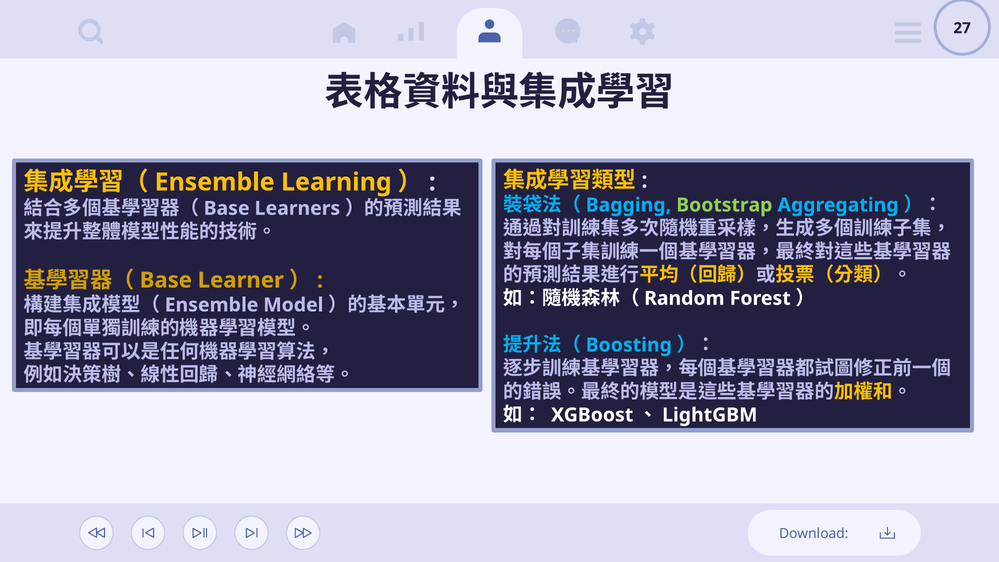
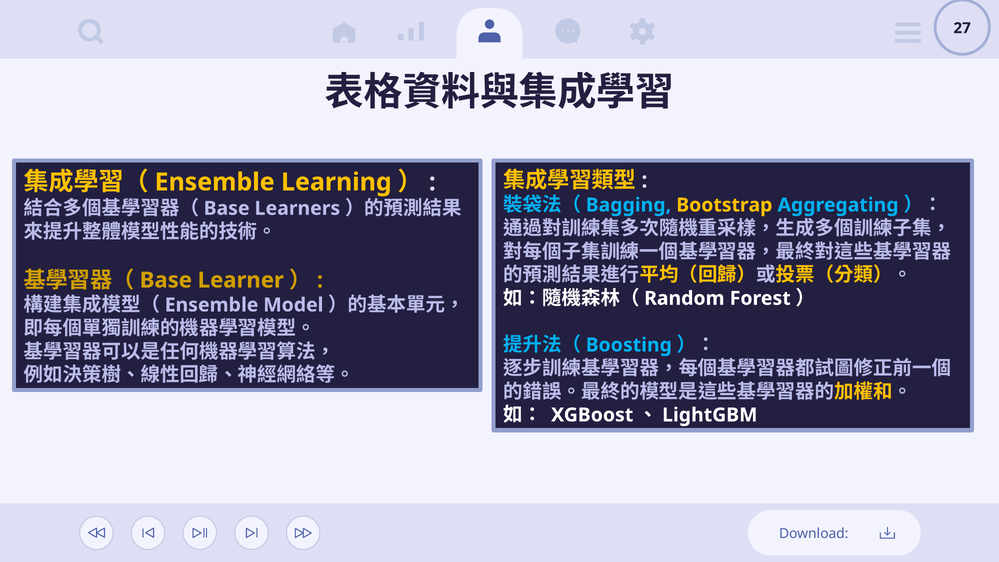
Bootstrap colour: light green -> yellow
